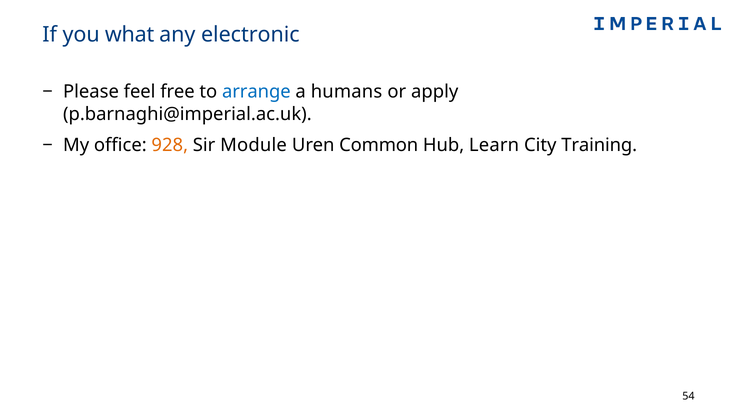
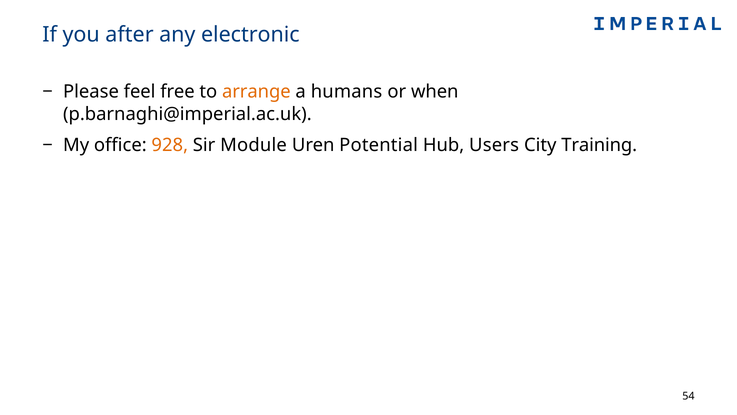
what: what -> after
arrange colour: blue -> orange
apply: apply -> when
Common: Common -> Potential
Learn: Learn -> Users
